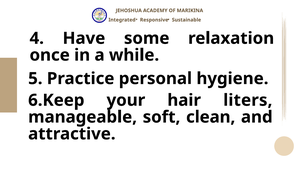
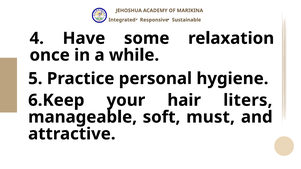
clean: clean -> must
